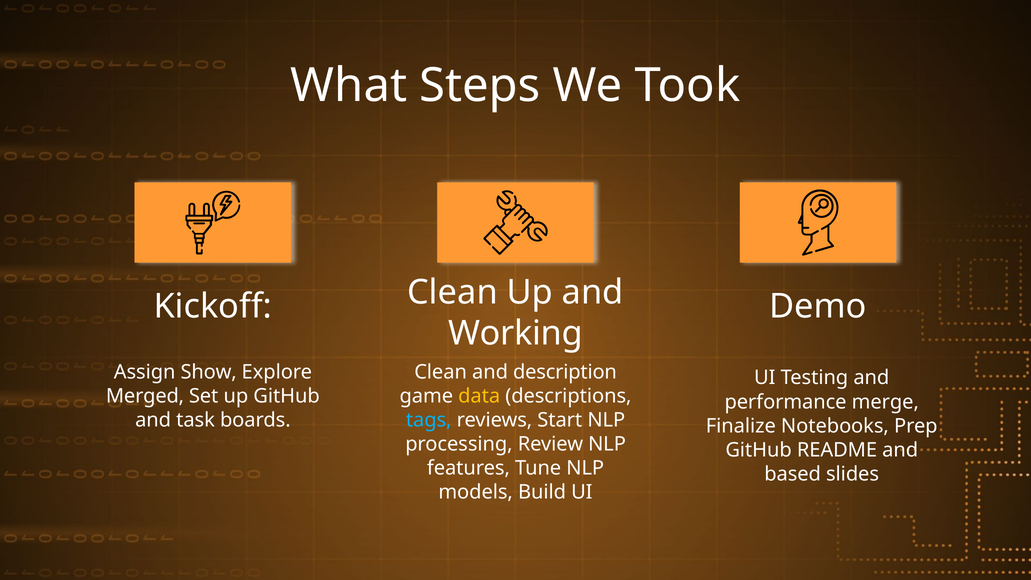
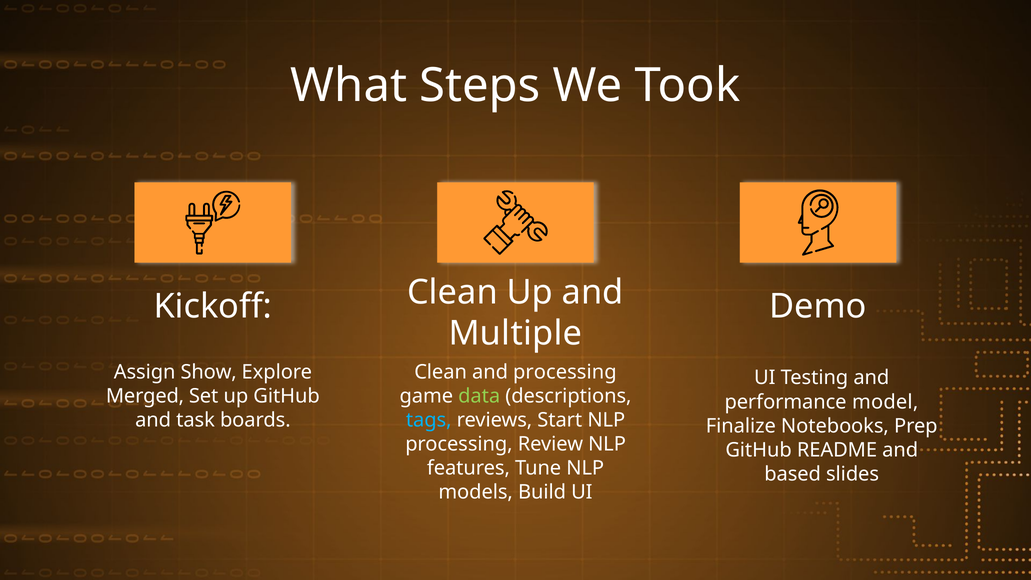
Working: Working -> Multiple
and description: description -> processing
data colour: yellow -> light green
merge: merge -> model
